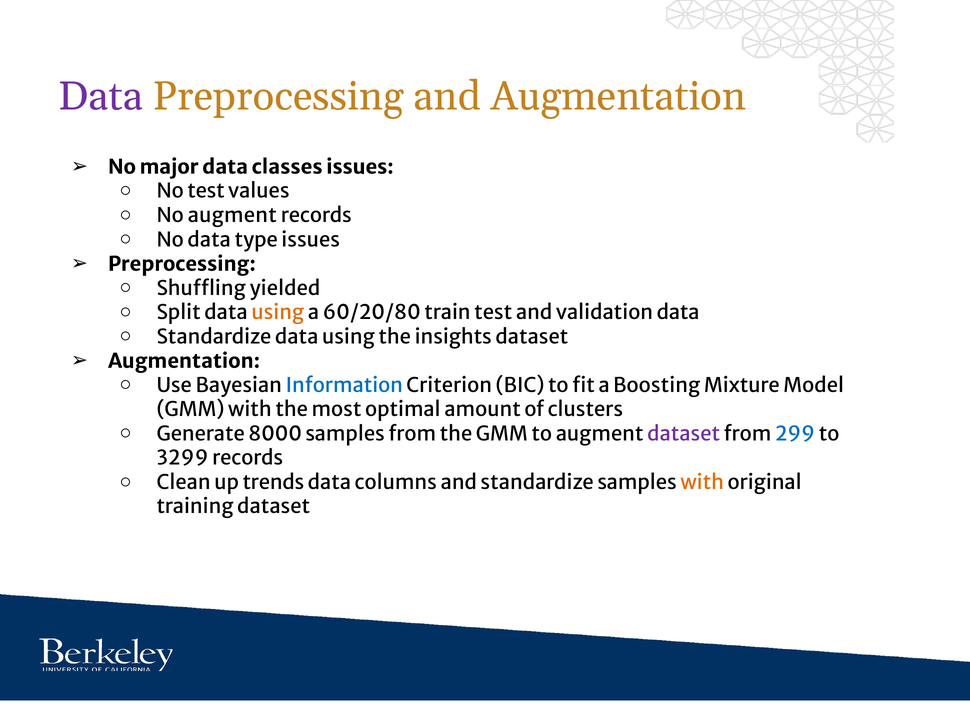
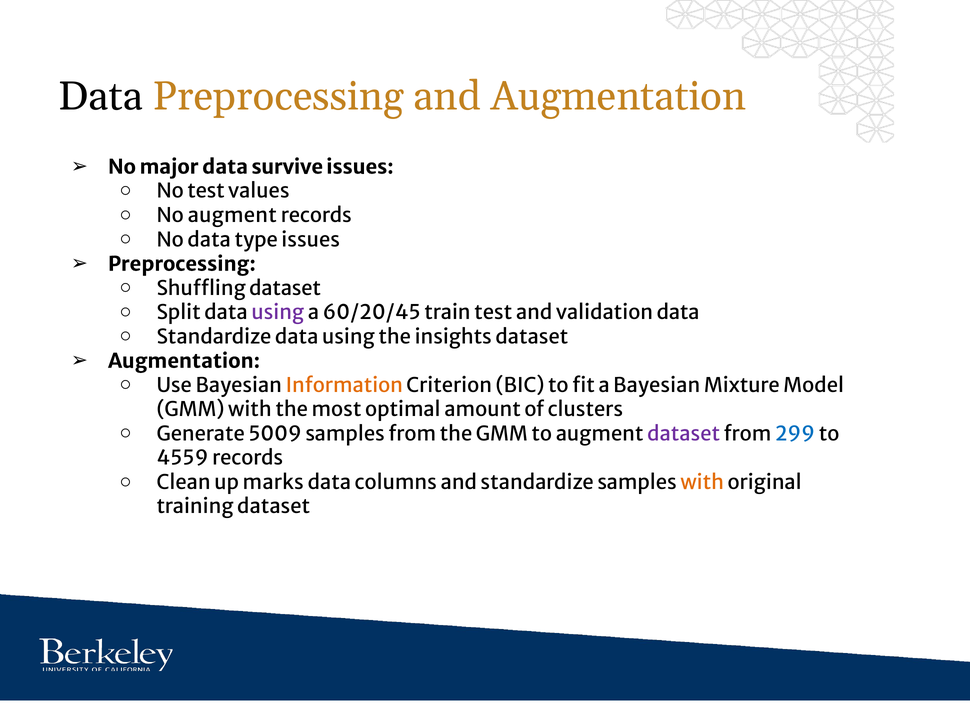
Data at (101, 97) colour: purple -> black
classes: classes -> survive
Shuffling yielded: yielded -> dataset
using at (278, 312) colour: orange -> purple
60/20/80: 60/20/80 -> 60/20/45
Information colour: blue -> orange
a Boosting: Boosting -> Bayesian
8000: 8000 -> 5009
3299: 3299 -> 4559
trends: trends -> marks
